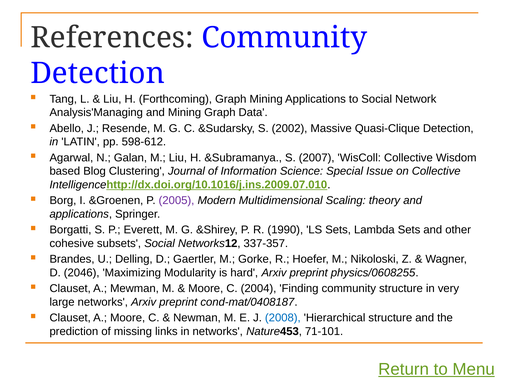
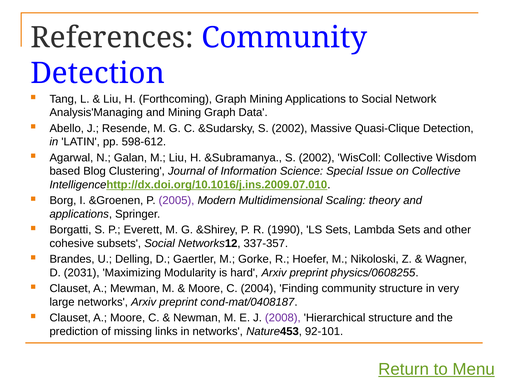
&Subramanya S 2007: 2007 -> 2002
2046: 2046 -> 2031
2008 colour: blue -> purple
71-101: 71-101 -> 92-101
